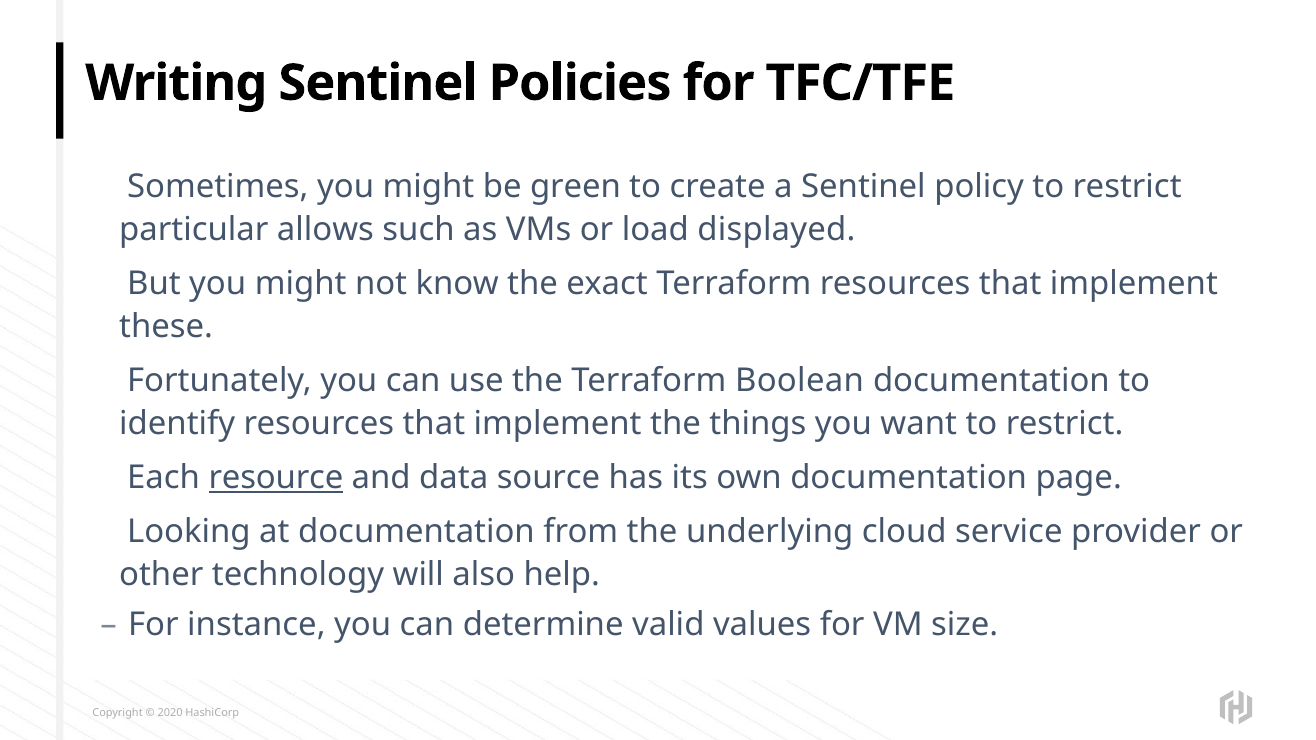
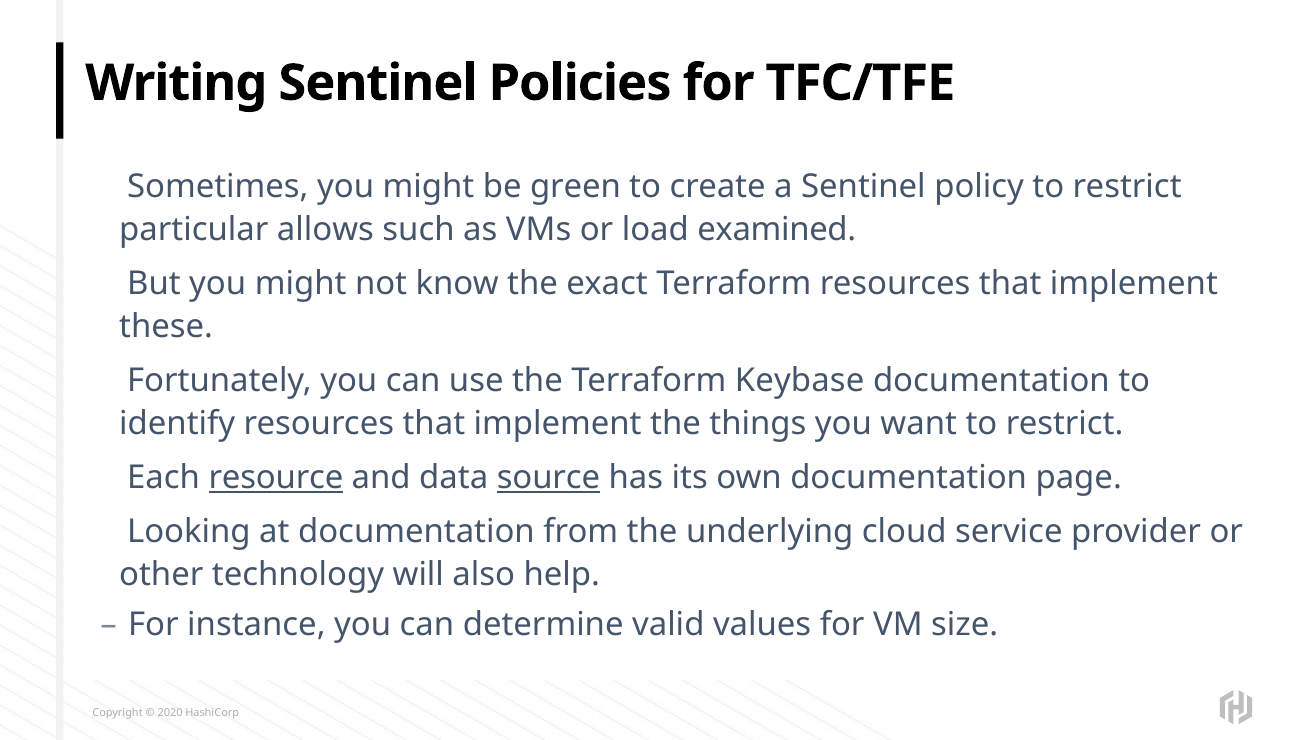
displayed: displayed -> examined
Boolean: Boolean -> Keybase
source underline: none -> present
